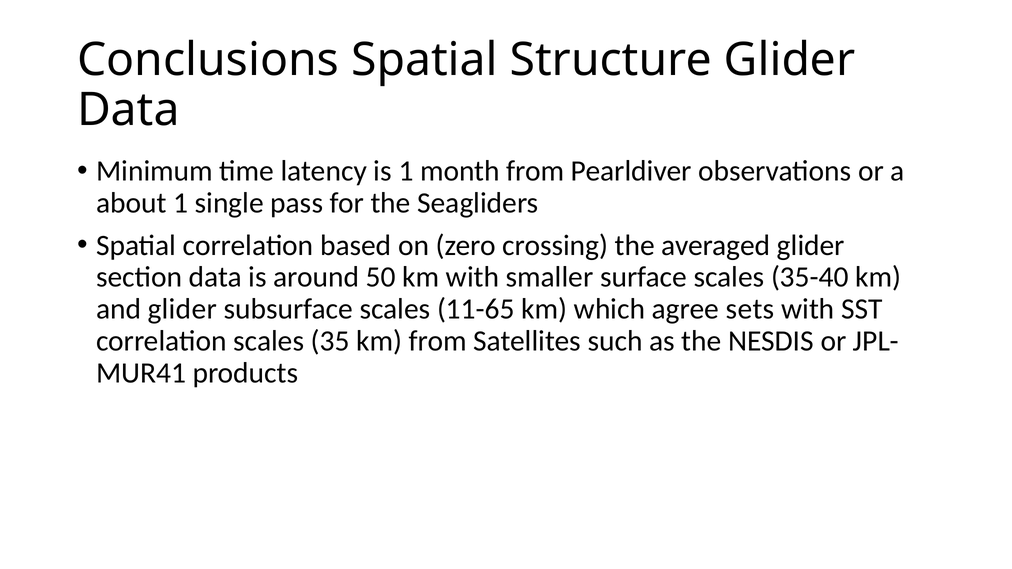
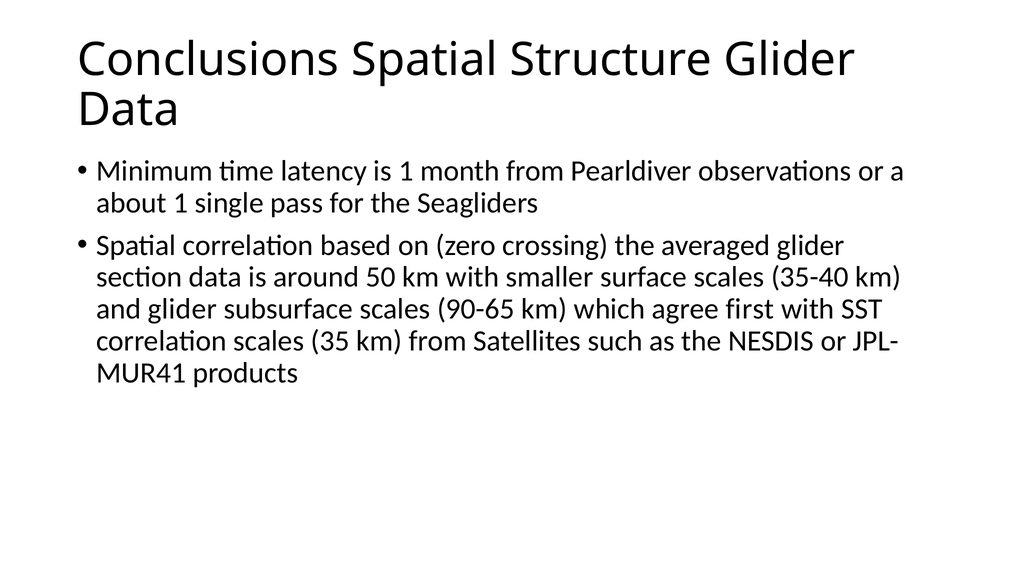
11-65: 11-65 -> 90-65
sets: sets -> first
